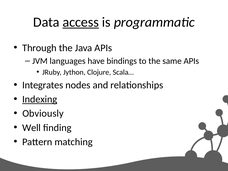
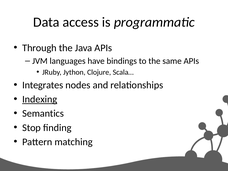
access underline: present -> none
Obviously: Obviously -> Semantics
Well: Well -> Stop
